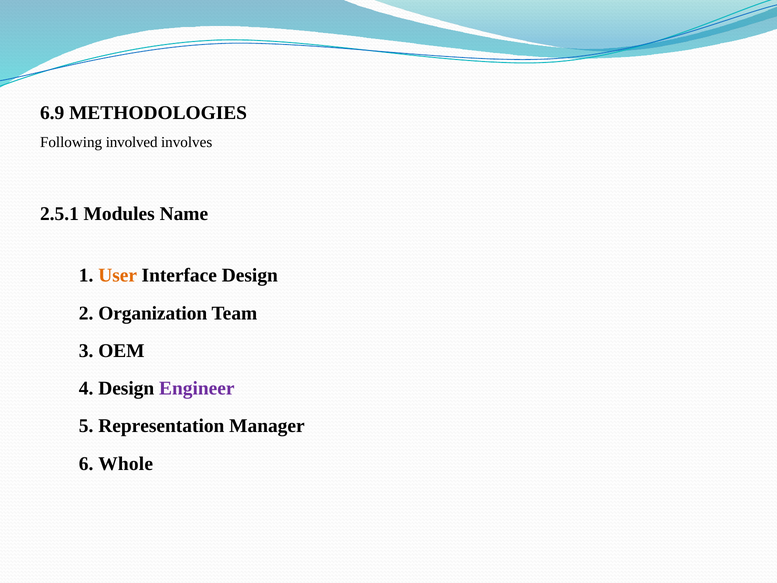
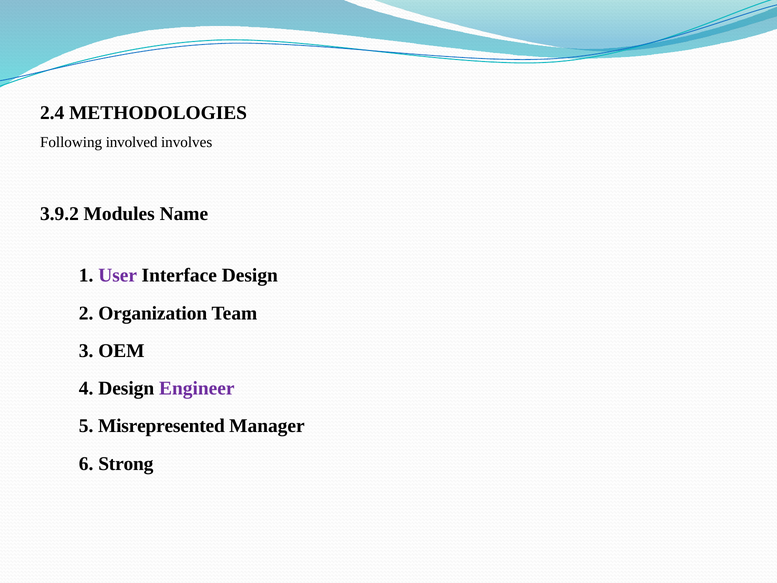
6.9: 6.9 -> 2.4
2.5.1: 2.5.1 -> 3.9.2
User colour: orange -> purple
Representation: Representation -> Misrepresented
Whole: Whole -> Strong
